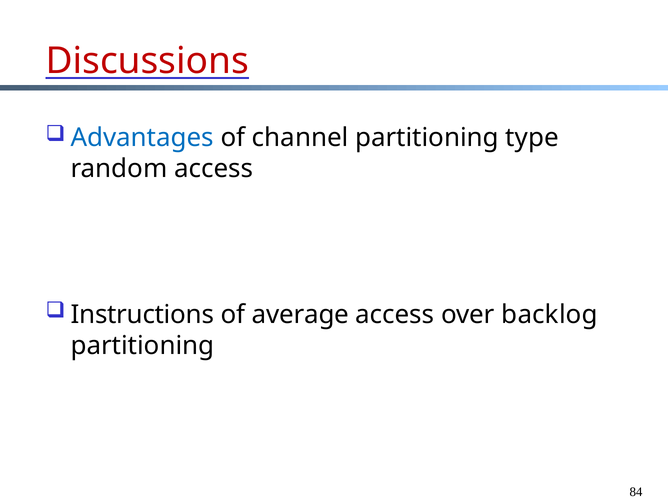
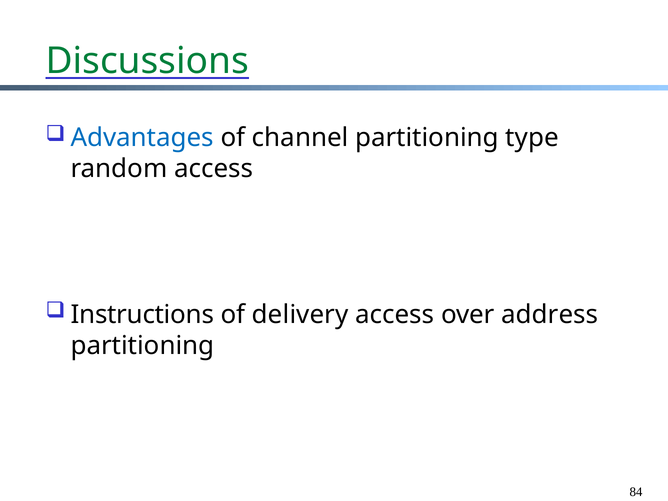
Discussions colour: red -> green
average: average -> delivery
backlog: backlog -> address
